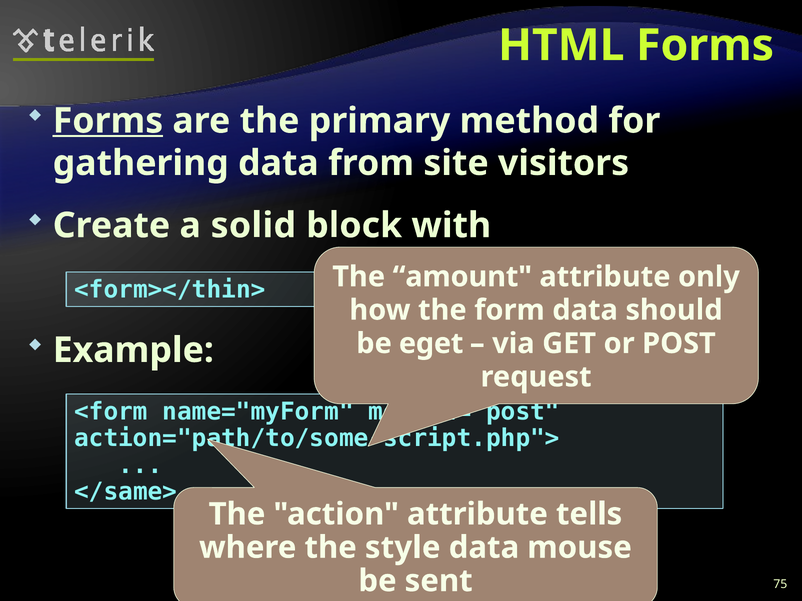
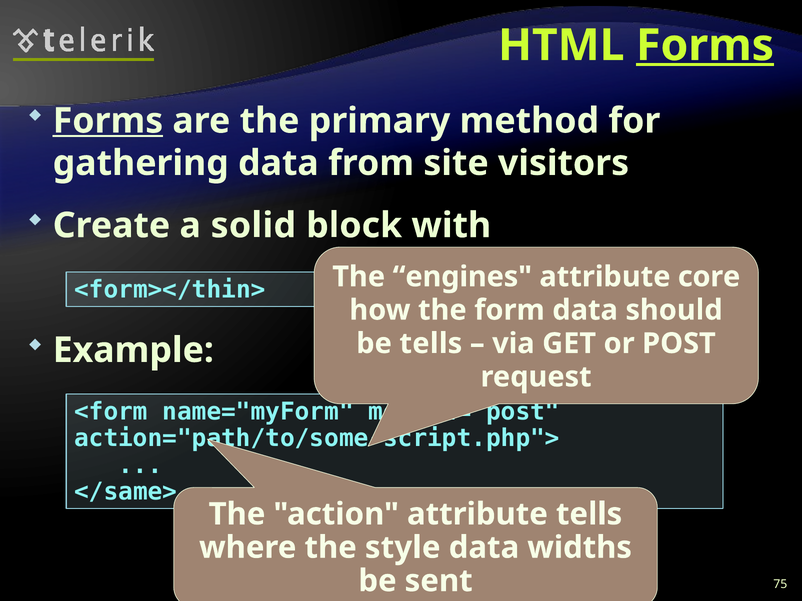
Forms at (705, 45) underline: none -> present
amount: amount -> engines
only: only -> core
be eget: eget -> tells
mouse: mouse -> widths
